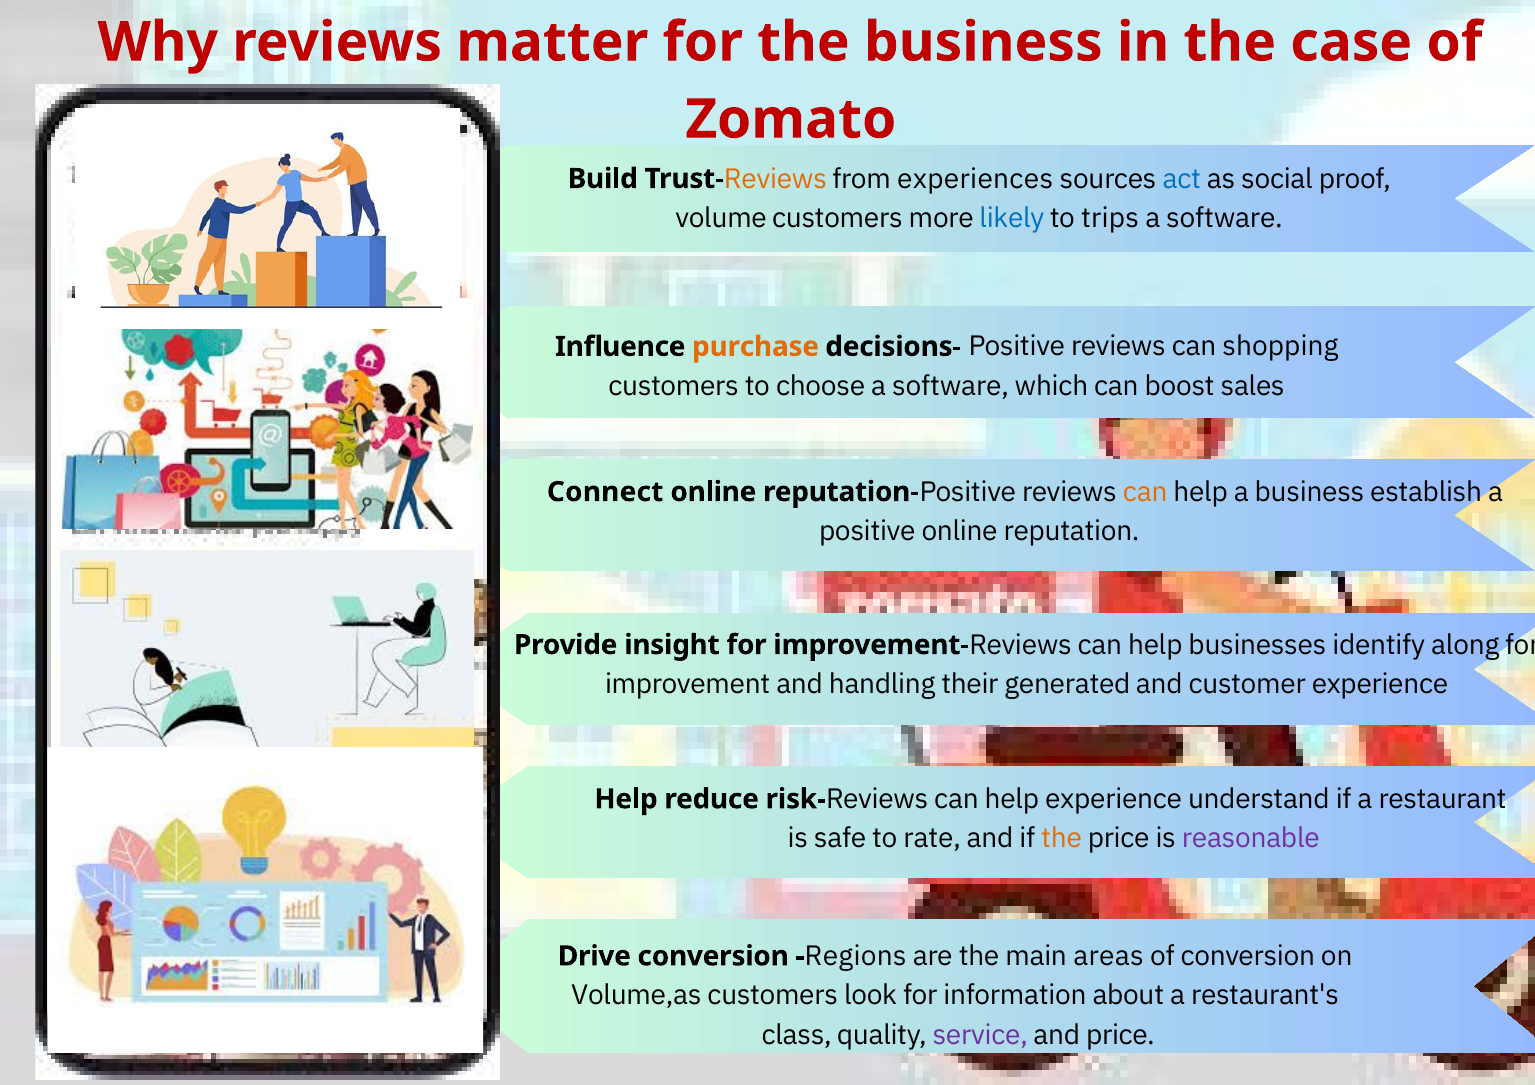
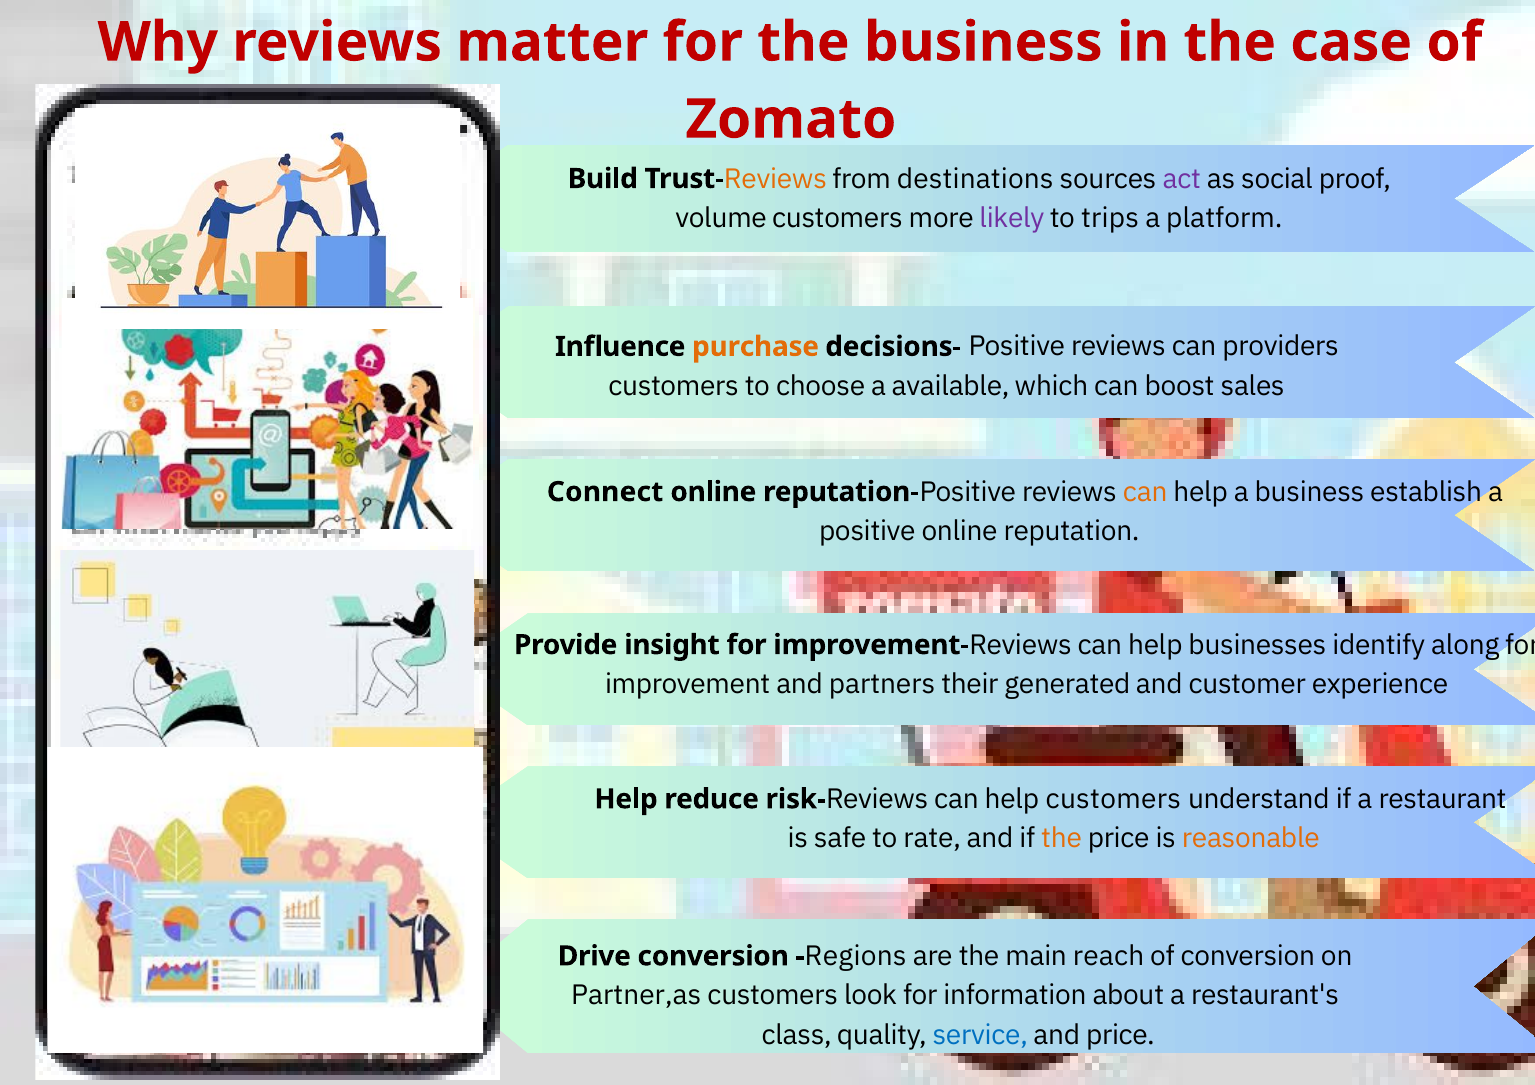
experiences: experiences -> destinations
act colour: blue -> purple
likely colour: blue -> purple
software at (1225, 218): software -> platform
shopping: shopping -> providers
choose a software: software -> available
handling: handling -> partners
help experience: experience -> customers
reasonable colour: purple -> orange
areas: areas -> reach
Volume,as: Volume,as -> Partner,as
service colour: purple -> blue
